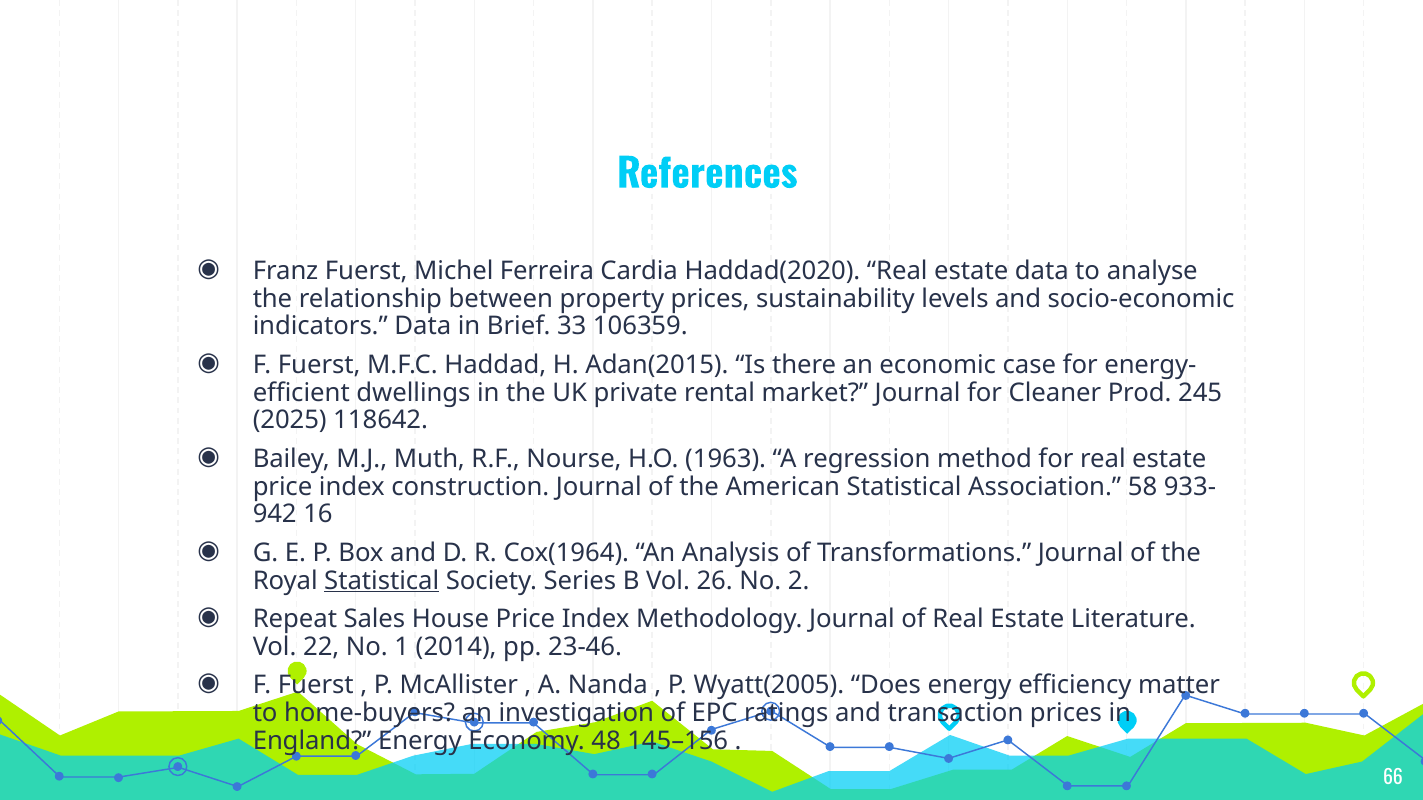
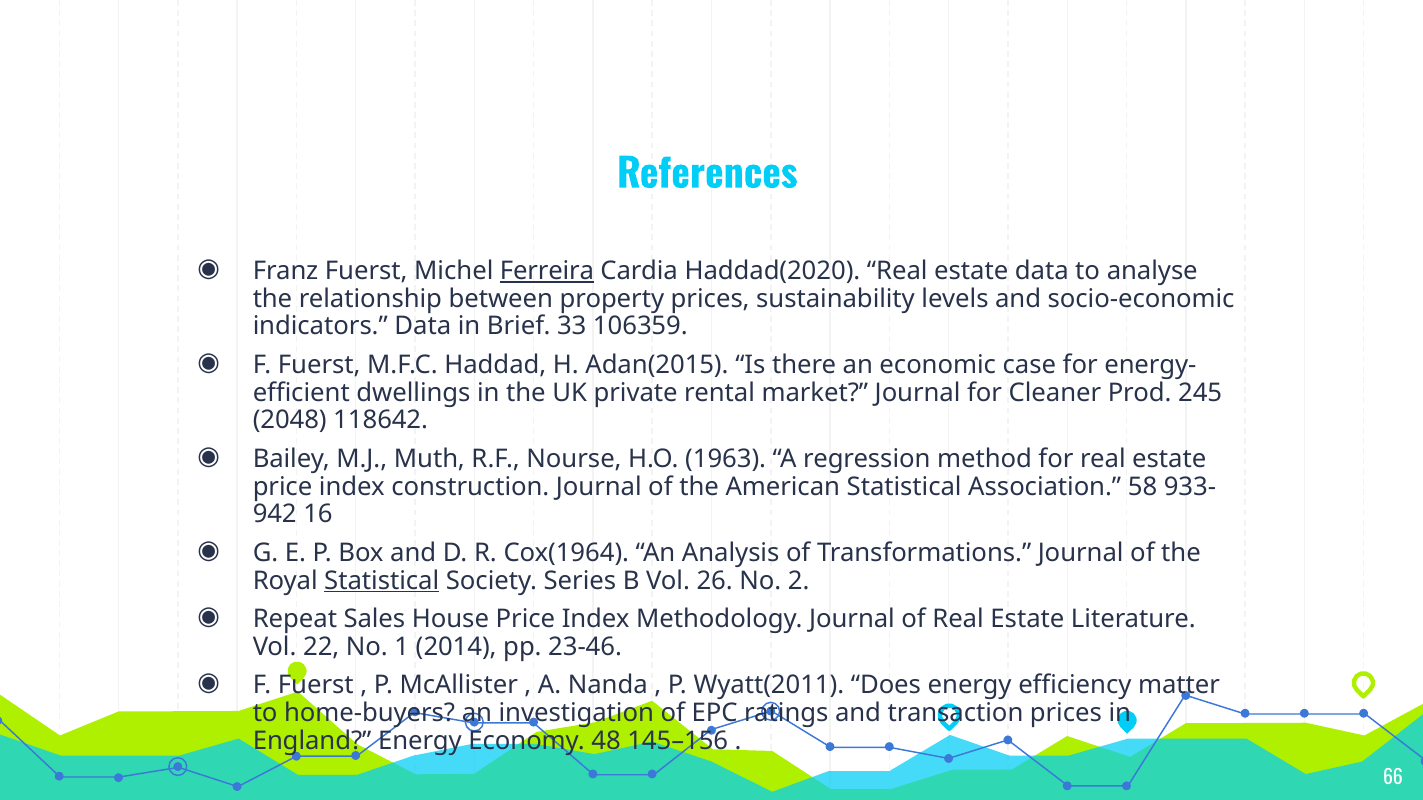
Ferreira underline: none -> present
2025: 2025 -> 2048
Wyatt(2005: Wyatt(2005 -> Wyatt(2011
